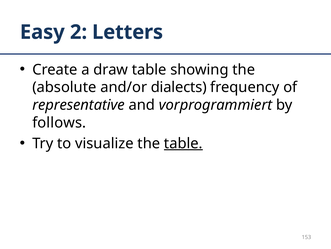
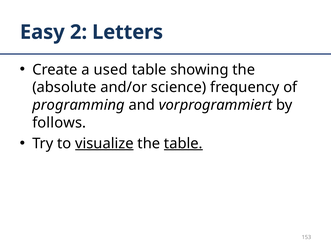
draw: draw -> used
dialects: dialects -> science
representative: representative -> programming
visualize underline: none -> present
